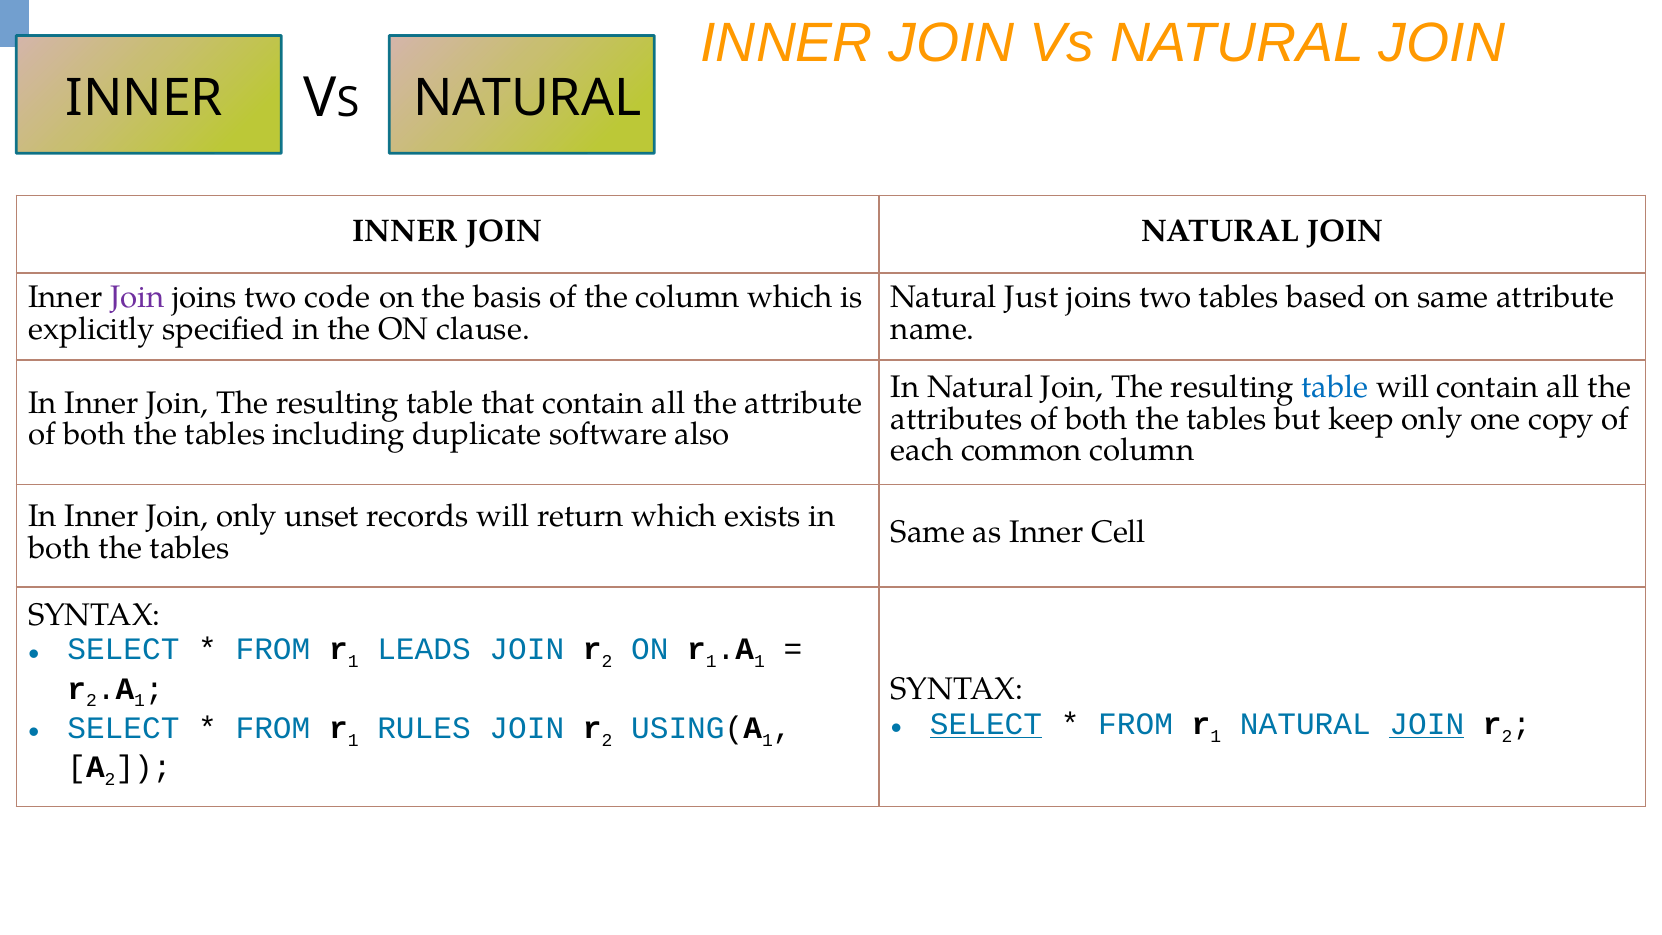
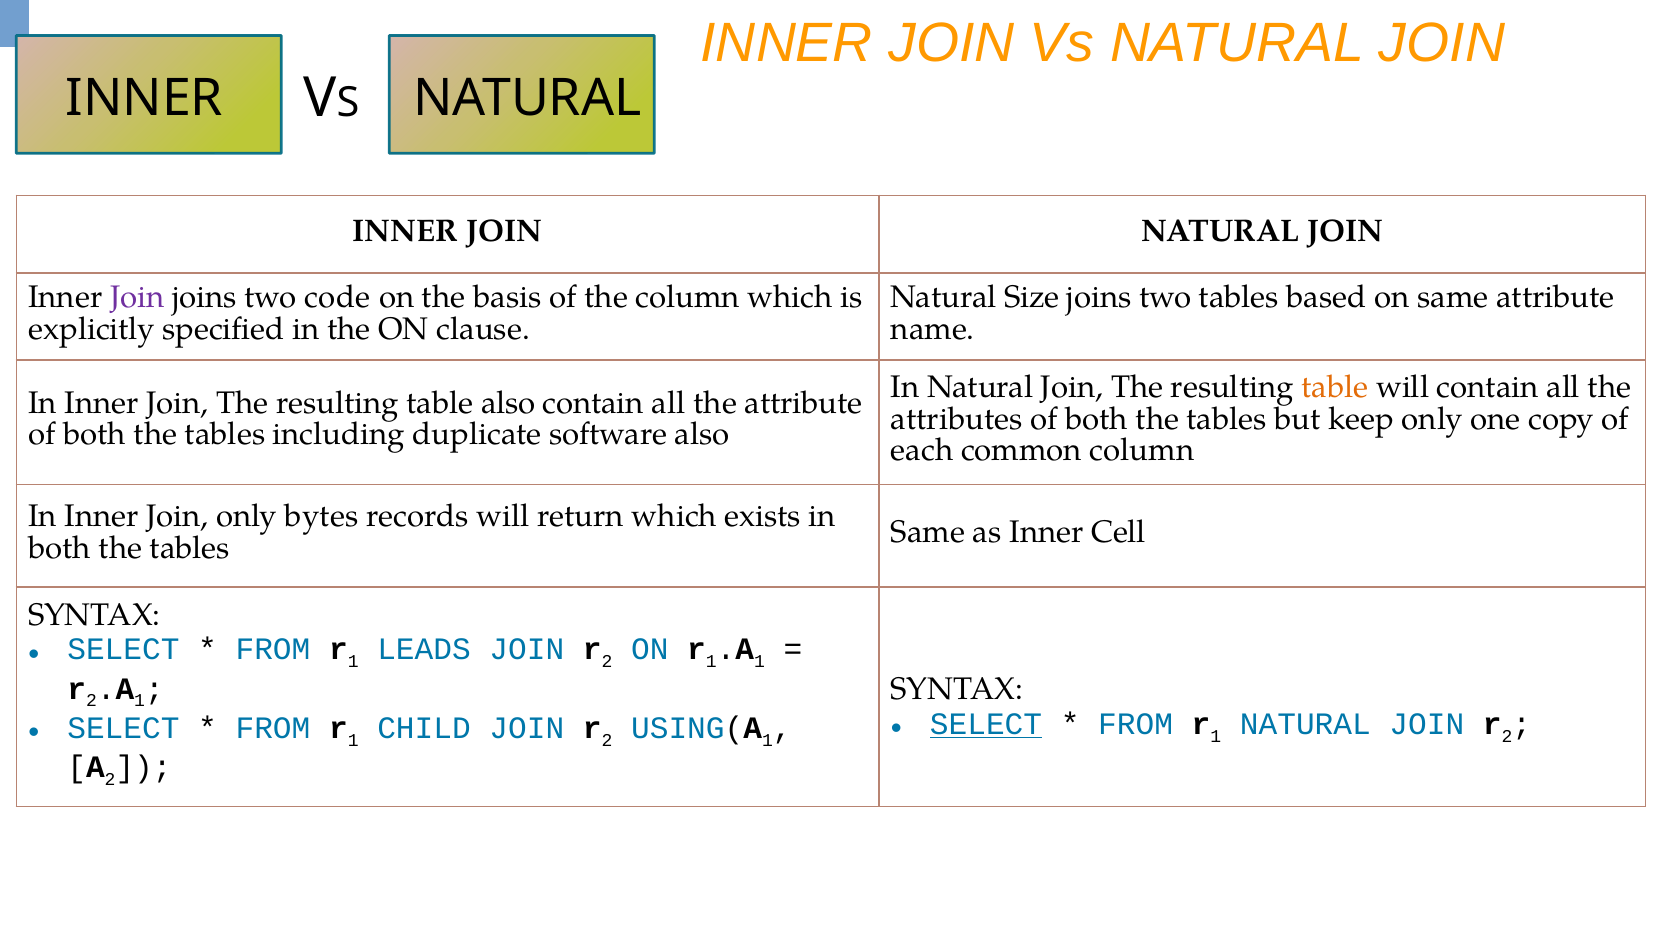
Just: Just -> Size
table at (1335, 388) colour: blue -> orange
table that: that -> also
unset: unset -> bytes
JOIN at (1427, 724) underline: present -> none
RULES: RULES -> CHILD
